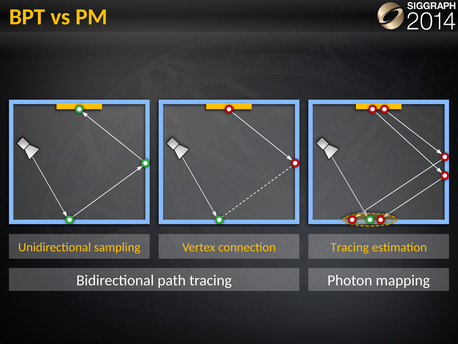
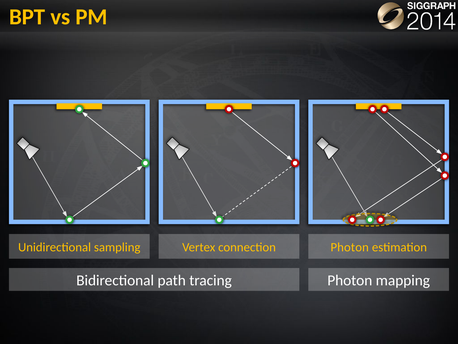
connection Tracing: Tracing -> Photon
